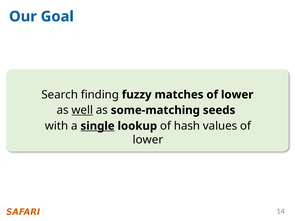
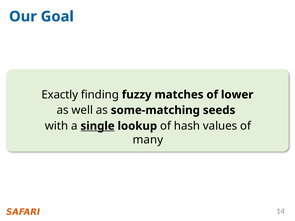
Search: Search -> Exactly
well underline: present -> none
lower at (148, 140): lower -> many
